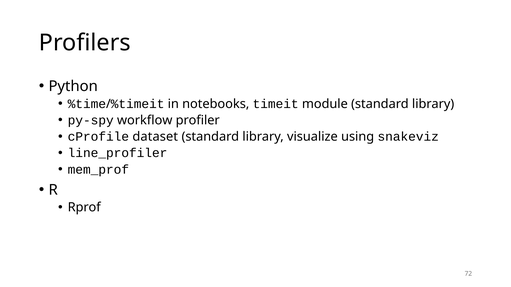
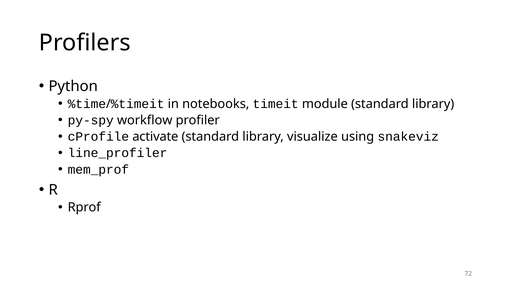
dataset: dataset -> activate
